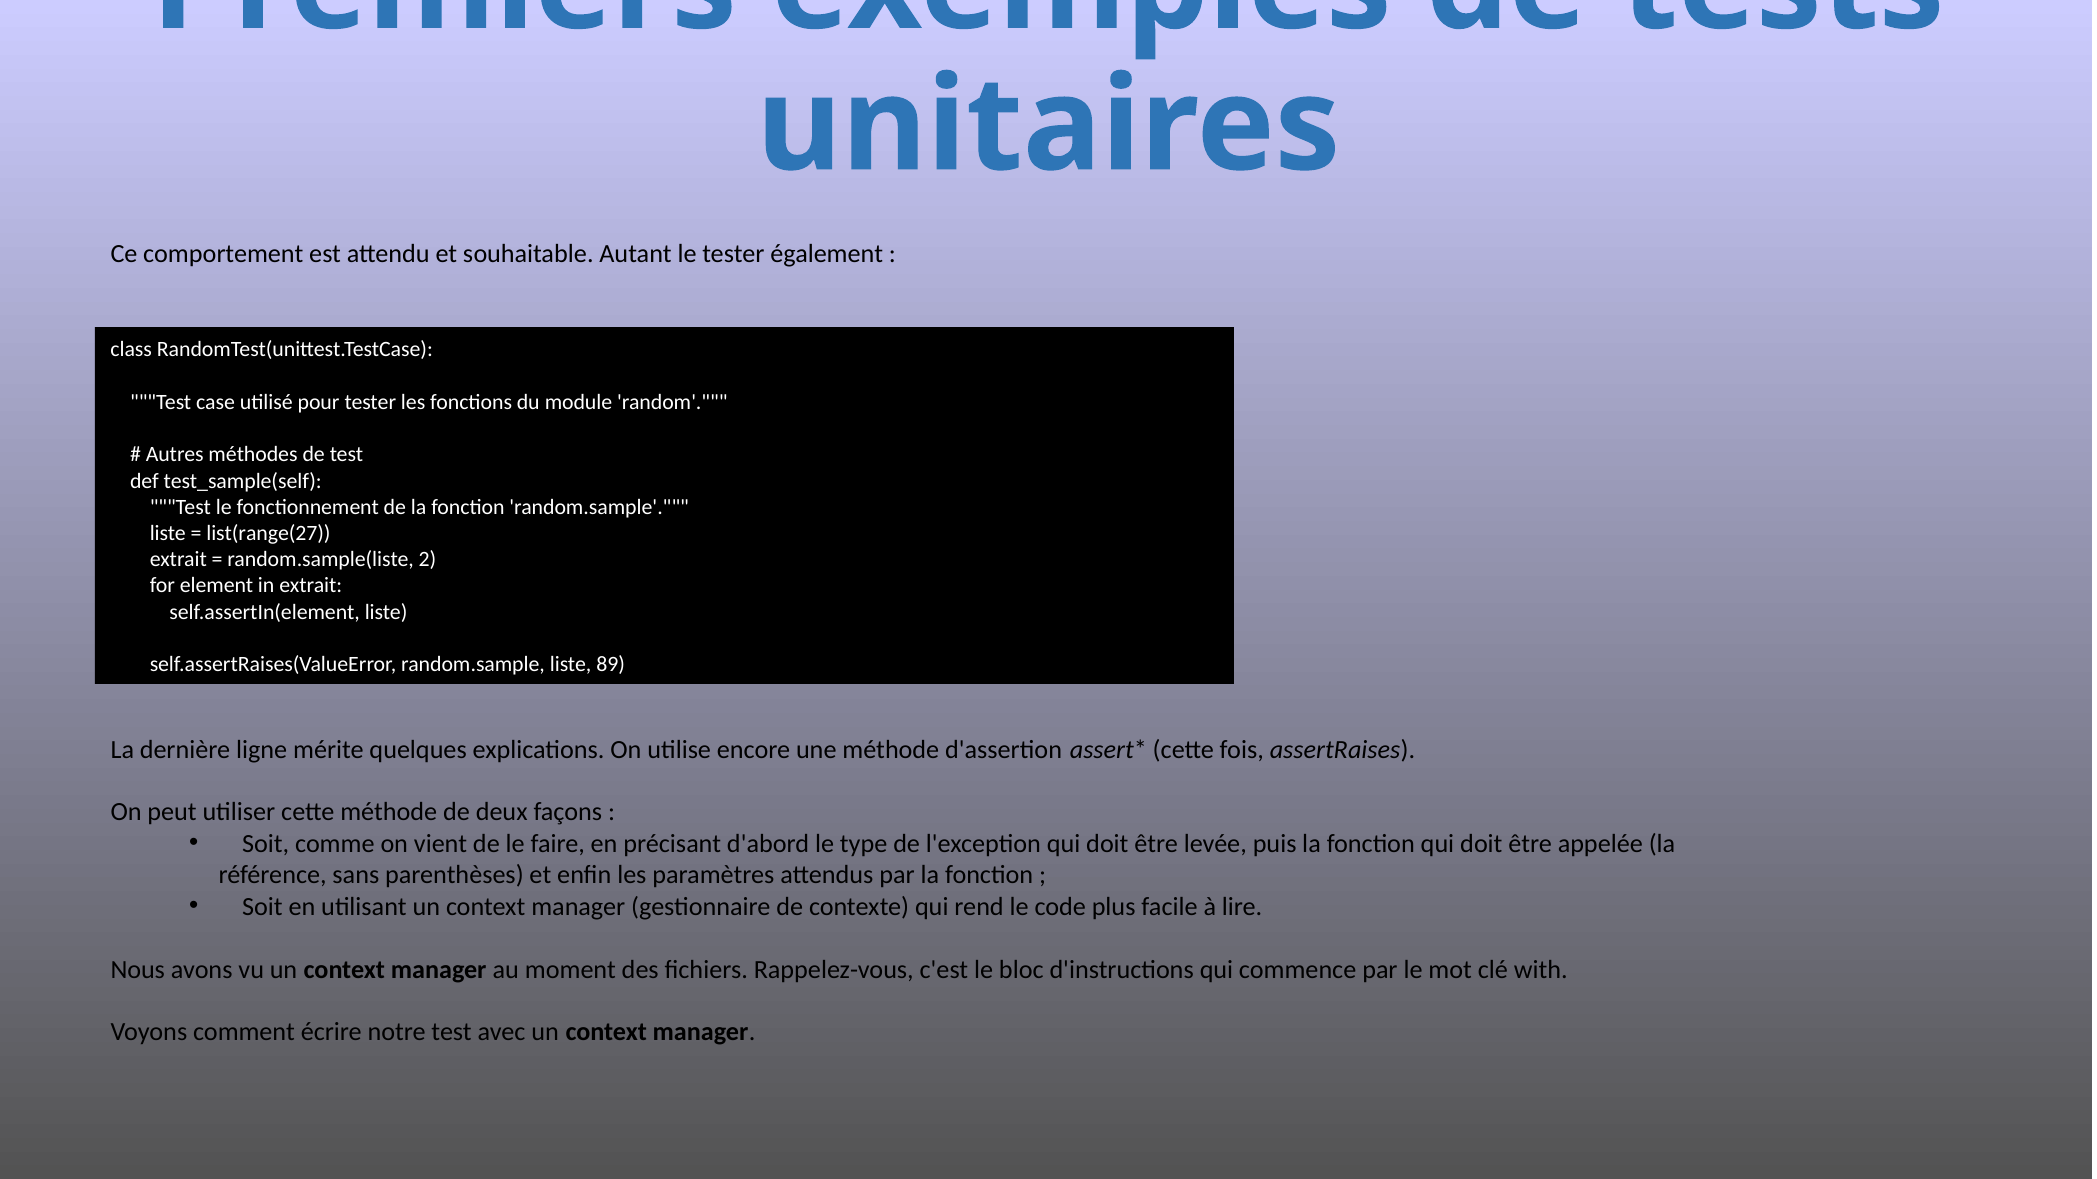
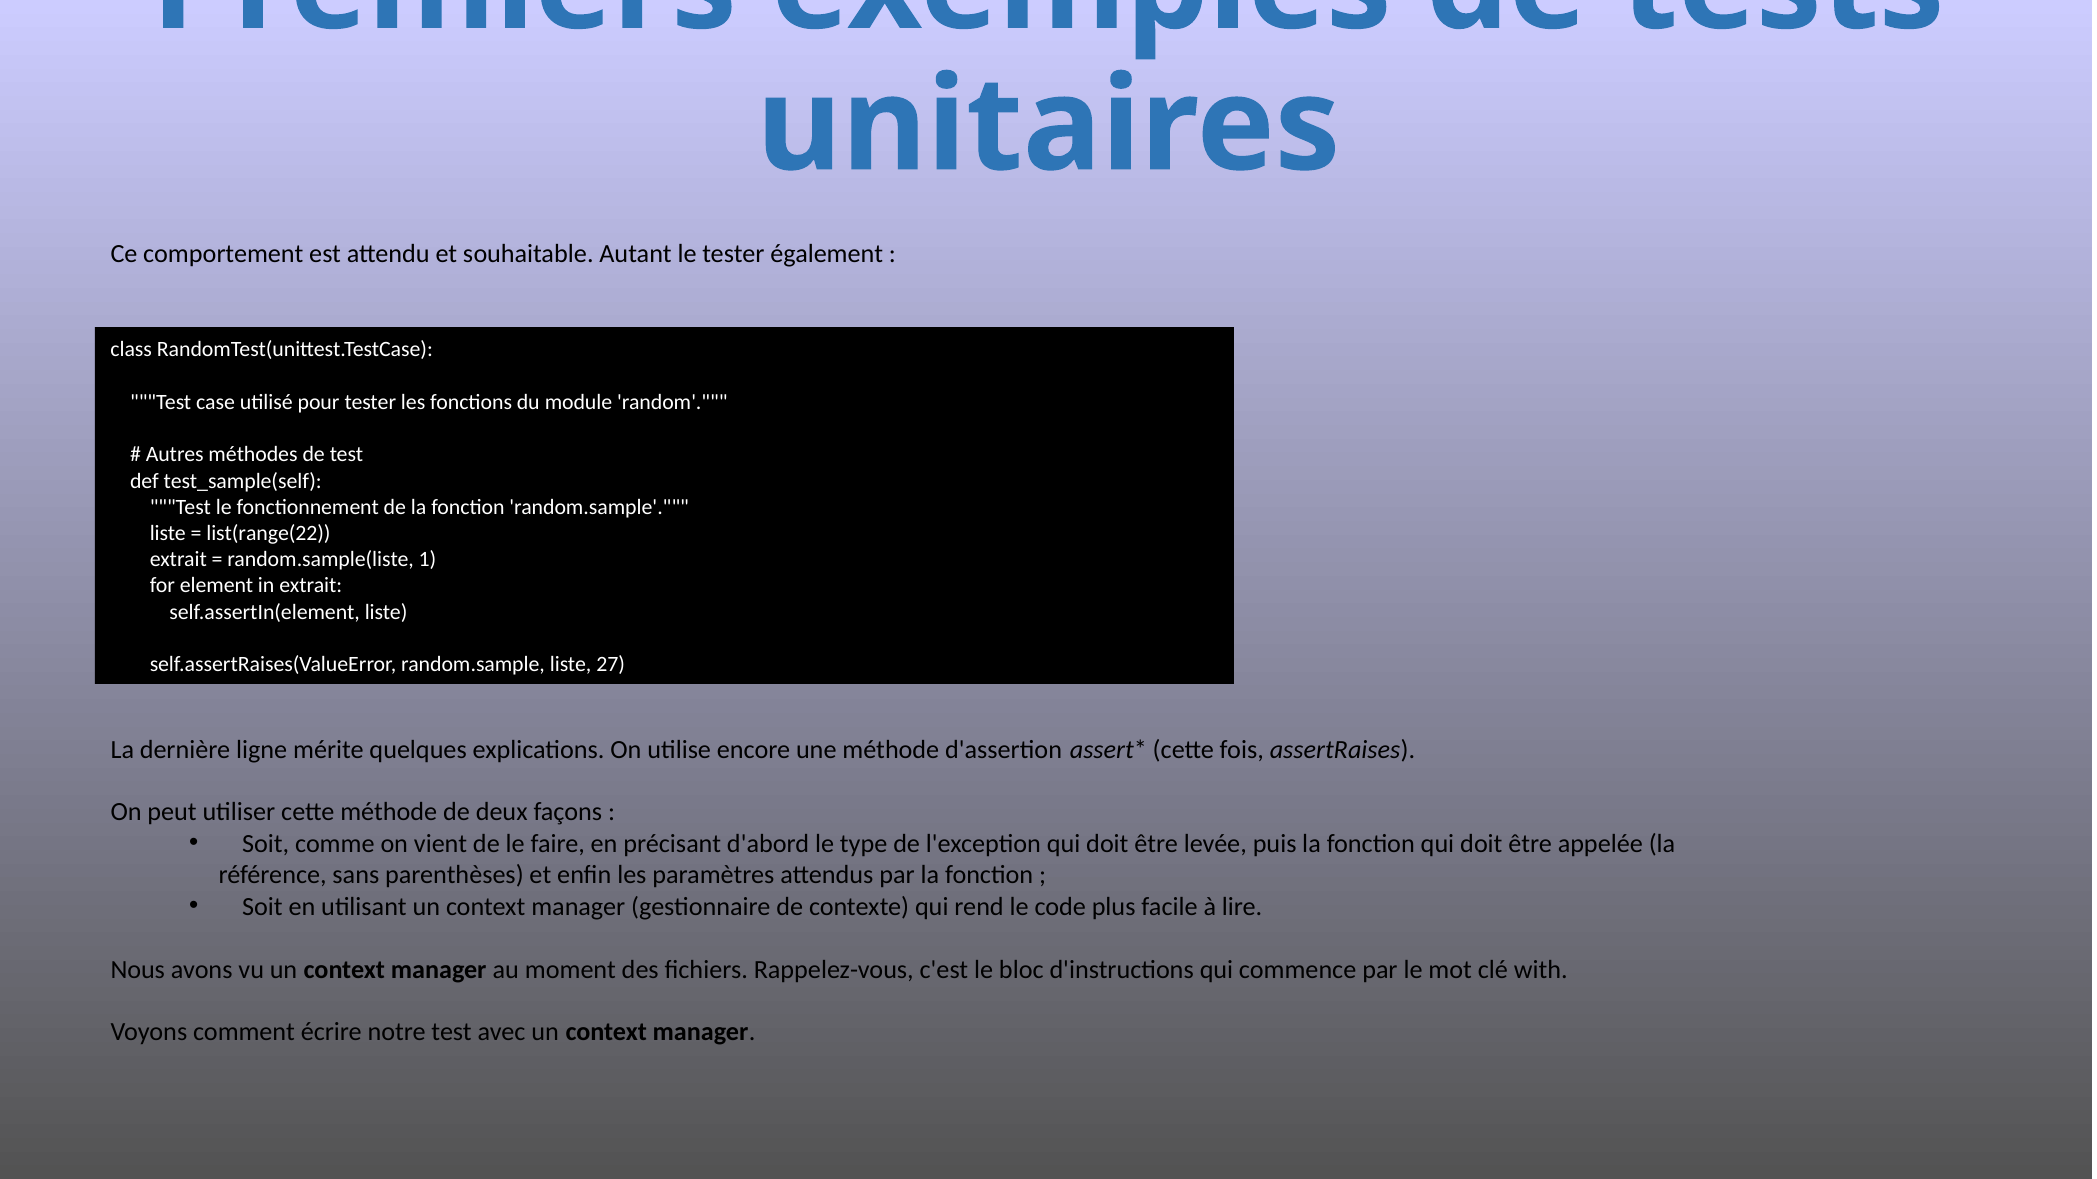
list(range(27: list(range(27 -> list(range(22
2: 2 -> 1
89: 89 -> 27
